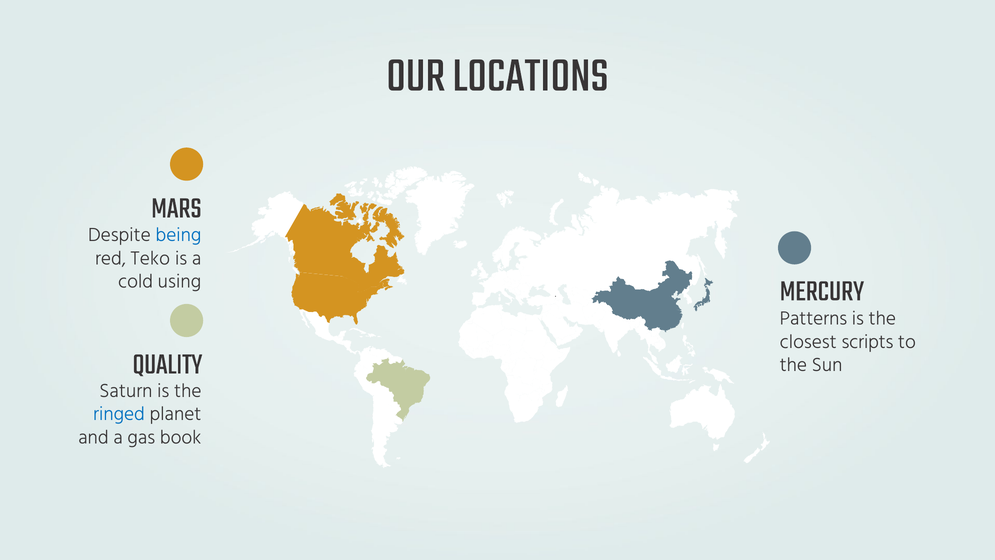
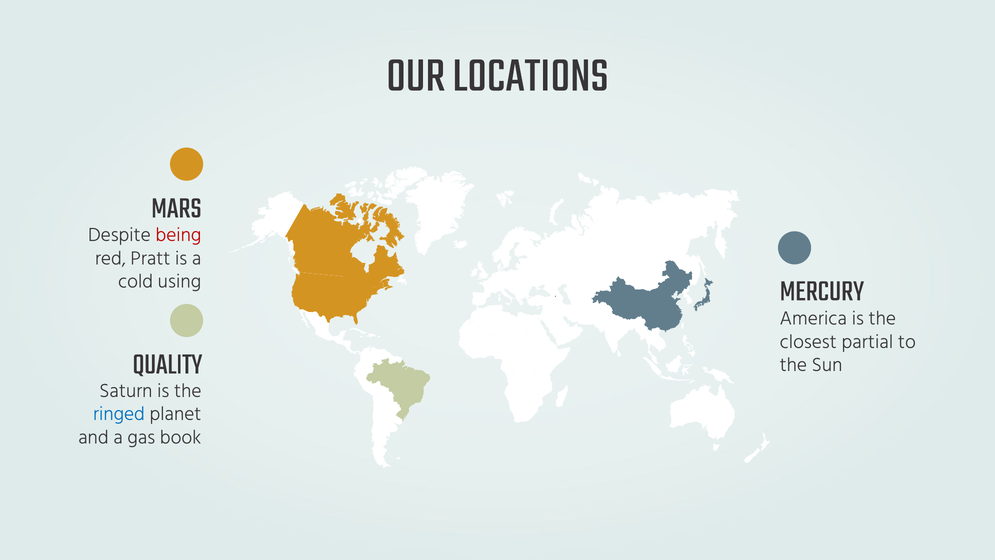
being colour: blue -> red
Teko: Teko -> Pratt
Patterns: Patterns -> America
scripts: scripts -> partial
